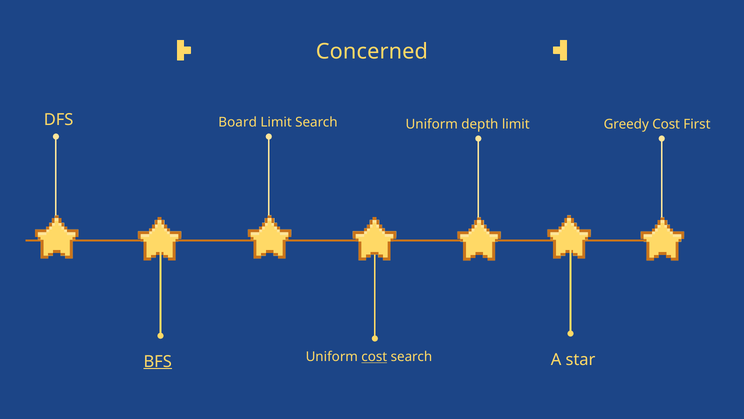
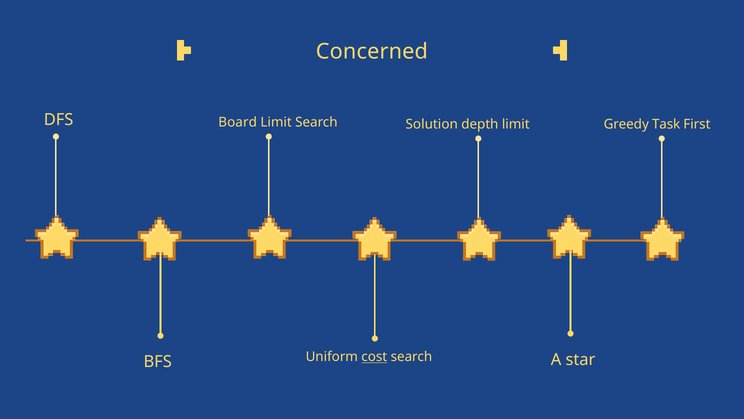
Search Uniform: Uniform -> Solution
Greedy Cost: Cost -> Task
BFS underline: present -> none
